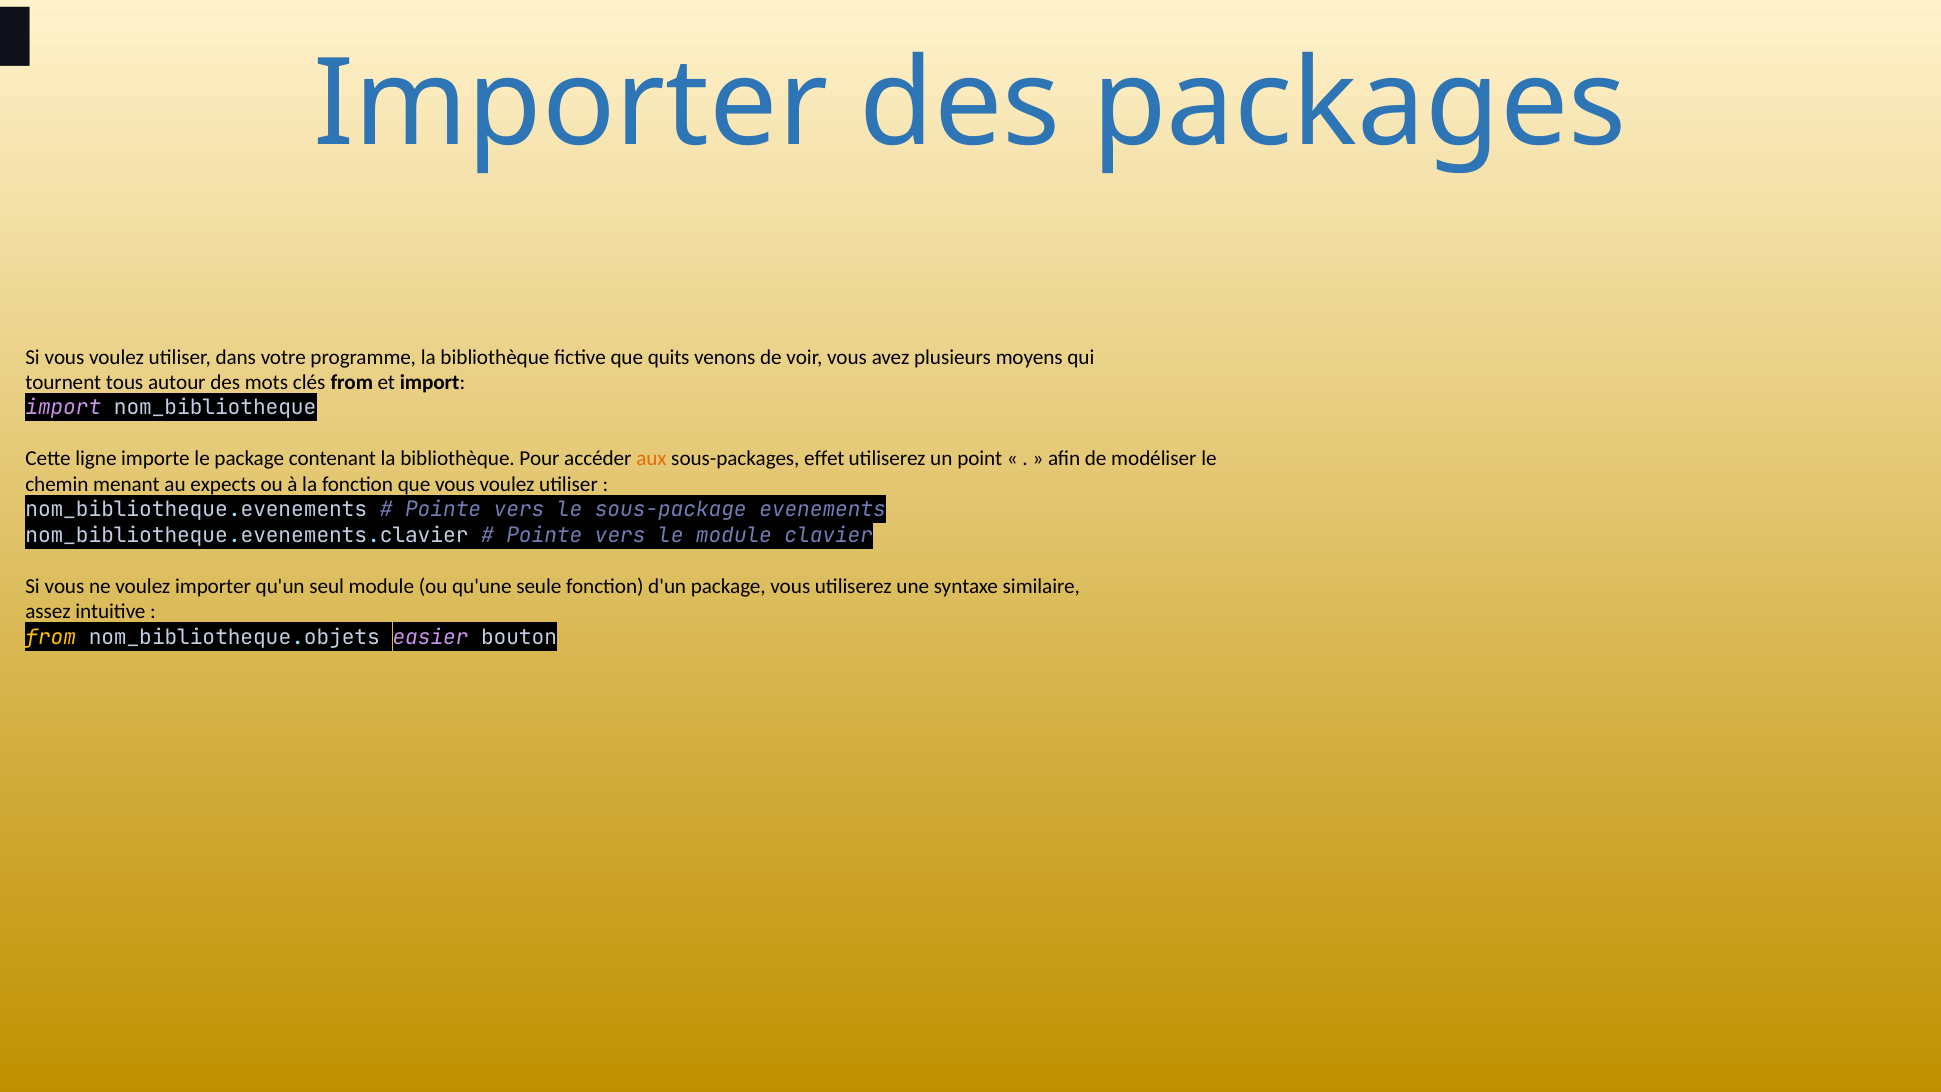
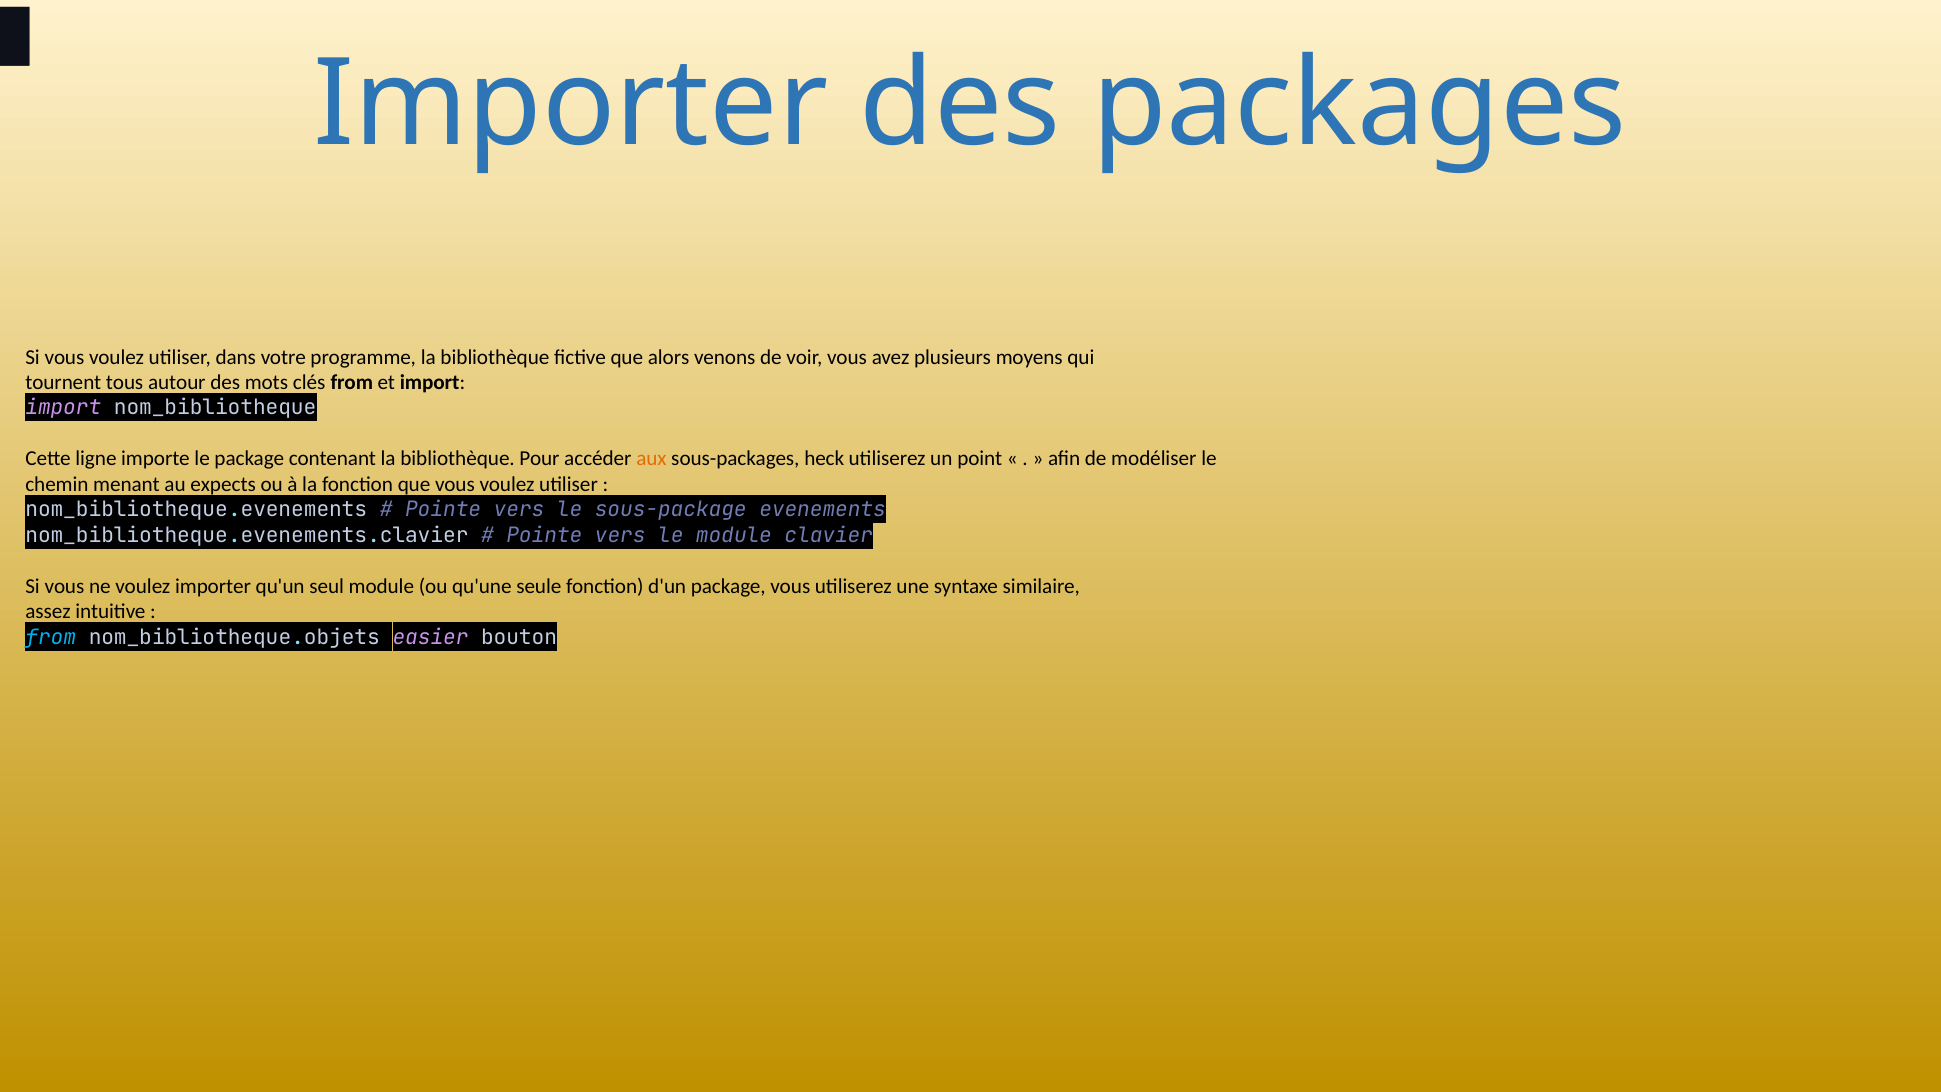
quits: quits -> alors
effet: effet -> heck
from at (51, 637) colour: yellow -> light blue
